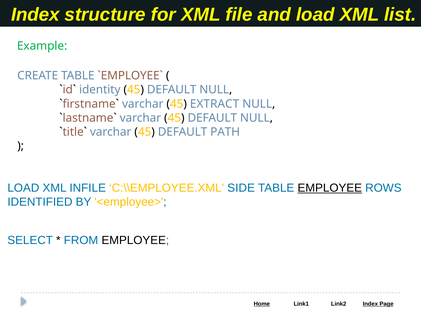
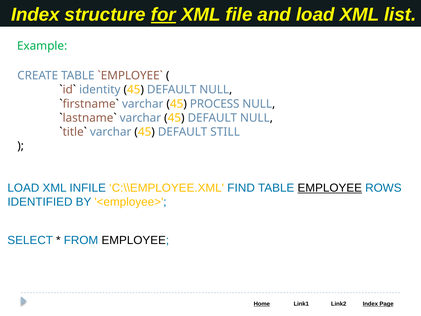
for underline: none -> present
EXTRACT: EXTRACT -> PROCESS
PATH: PATH -> STILL
SIDE: SIDE -> FIND
